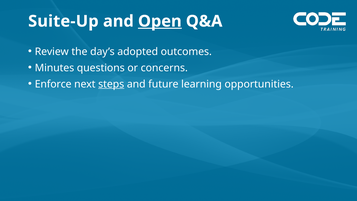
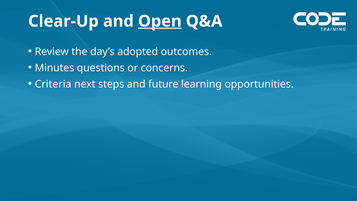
Suite-Up: Suite-Up -> Clear-Up
Enforce: Enforce -> Criteria
steps underline: present -> none
